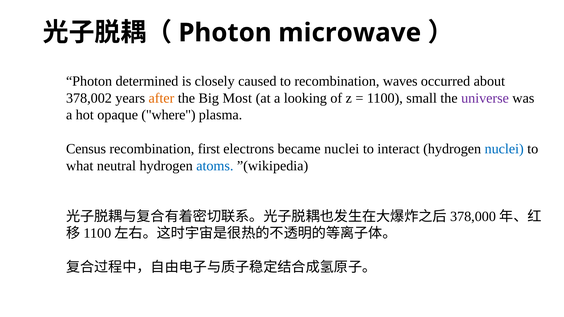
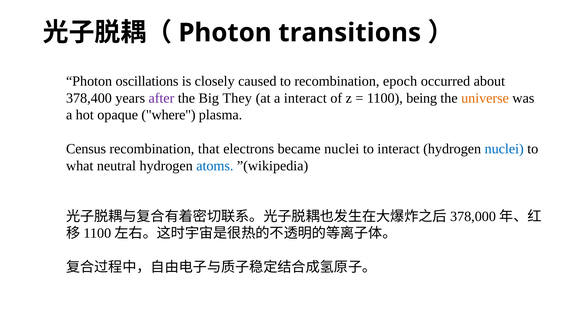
microwave: microwave -> transitions
determined: determined -> oscillations
waves: waves -> epoch
378,002: 378,002 -> 378,400
after colour: orange -> purple
Most: Most -> They
a looking: looking -> interact
small: small -> being
universe colour: purple -> orange
first: first -> that
